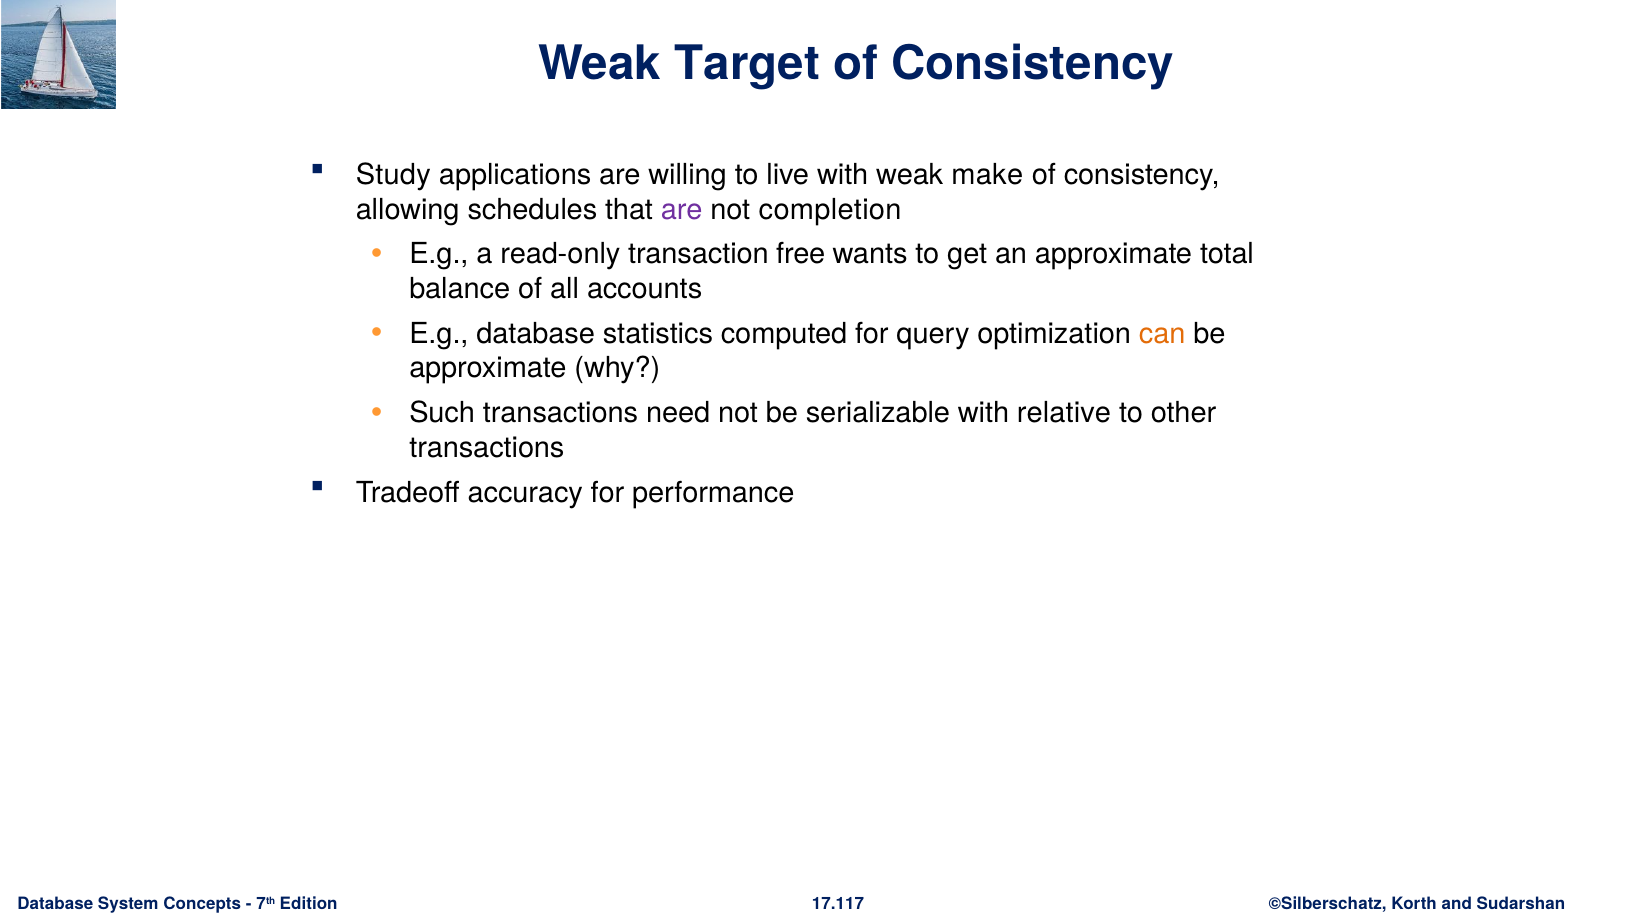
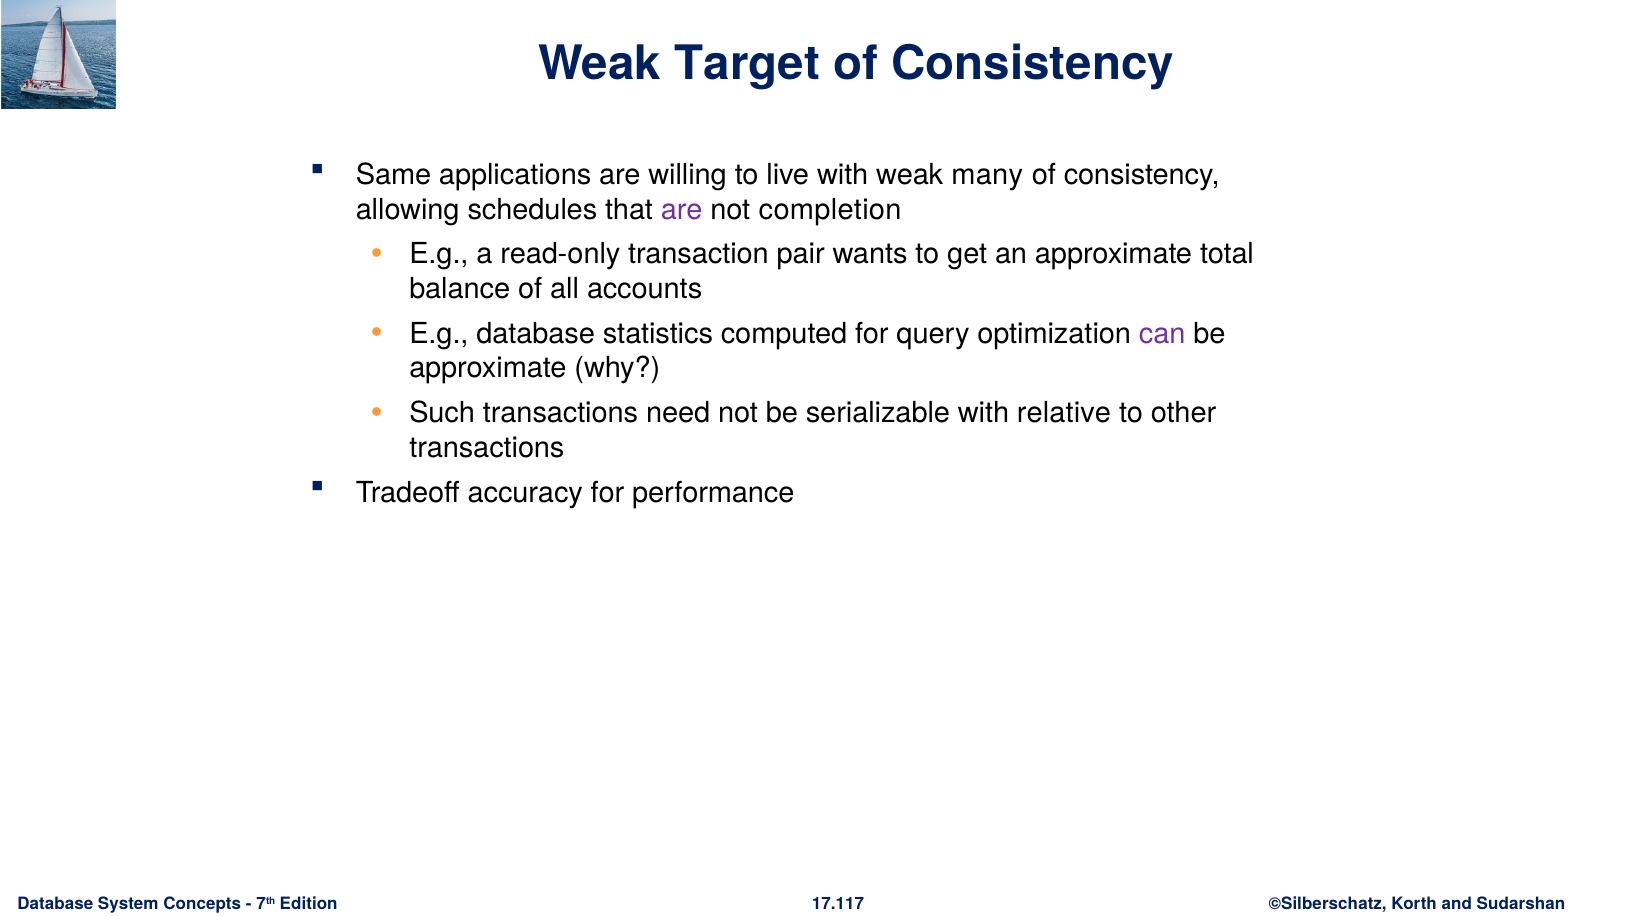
Study: Study -> Same
make: make -> many
free: free -> pair
can colour: orange -> purple
